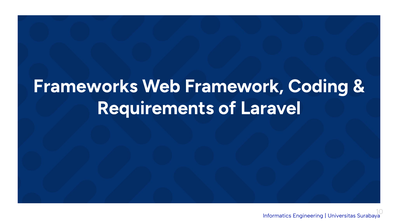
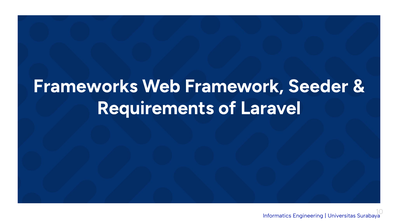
Coding: Coding -> Seeder
